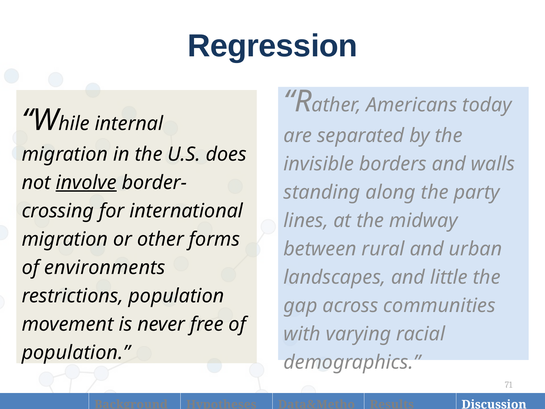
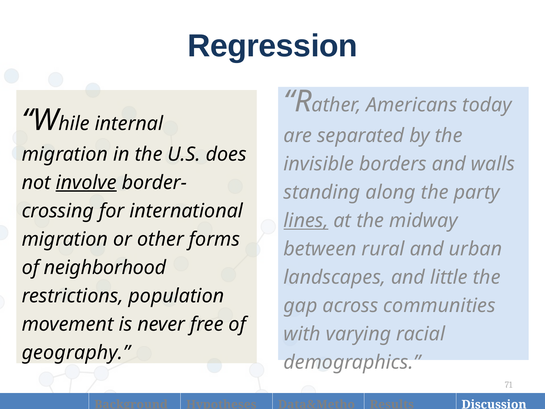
lines underline: none -> present
environments: environments -> neighborhood
population at (76, 352): population -> geography
